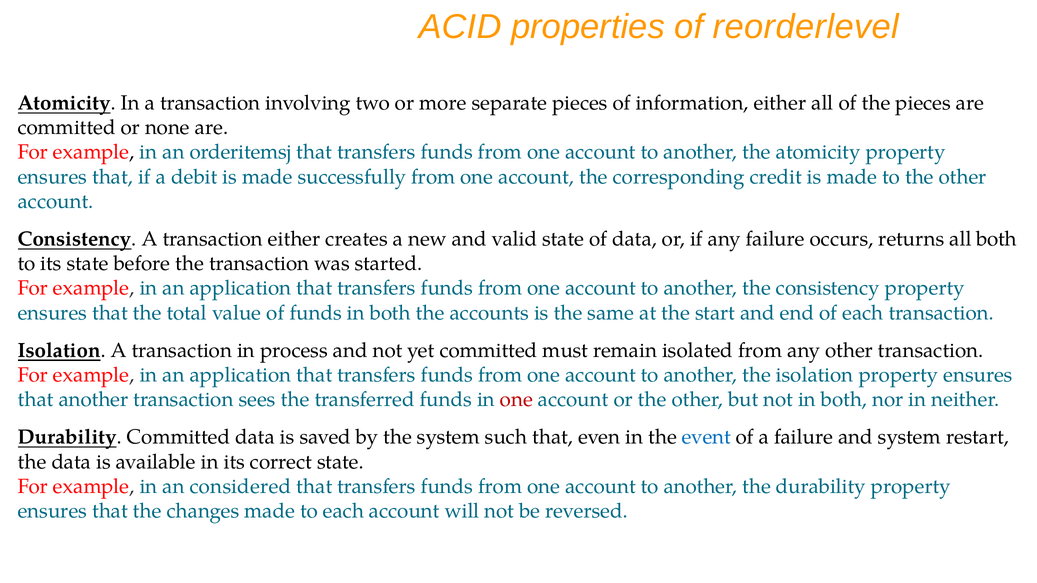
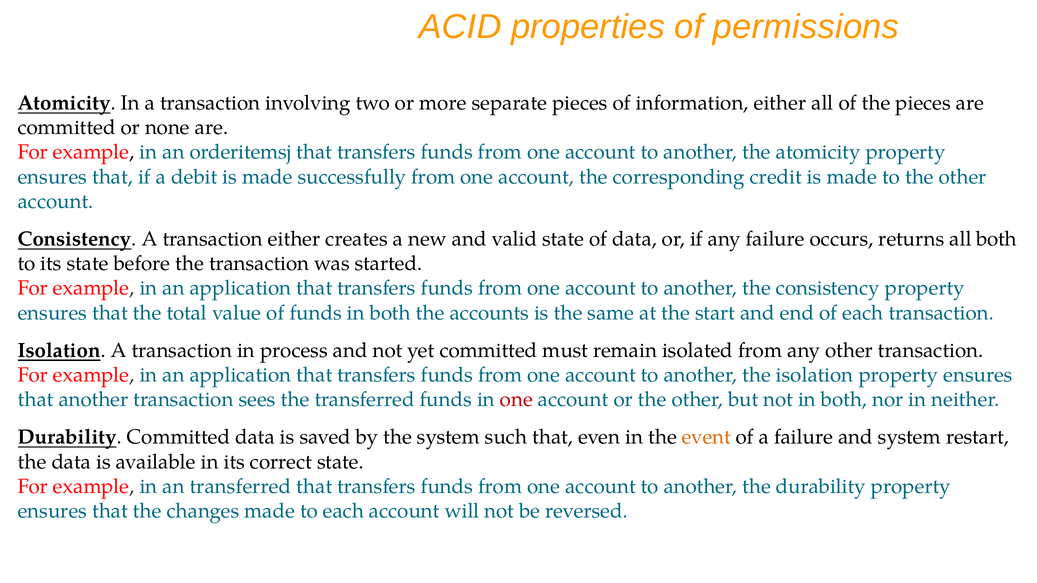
reorderlevel: reorderlevel -> permissions
event colour: blue -> orange
an considered: considered -> transferred
